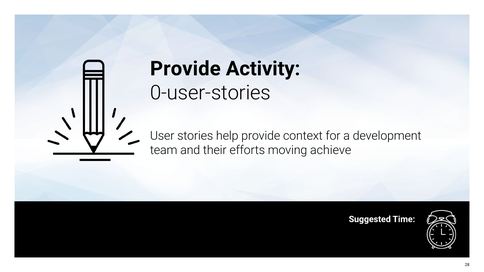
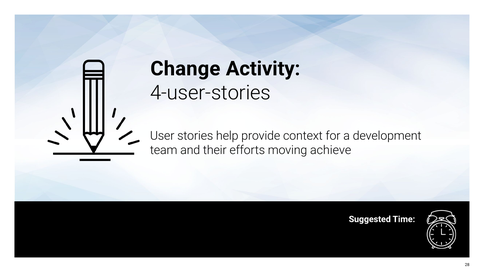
Provide at (185, 69): Provide -> Change
0-user-stories: 0-user-stories -> 4-user-stories
